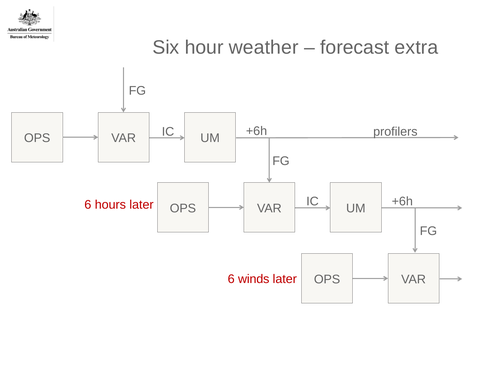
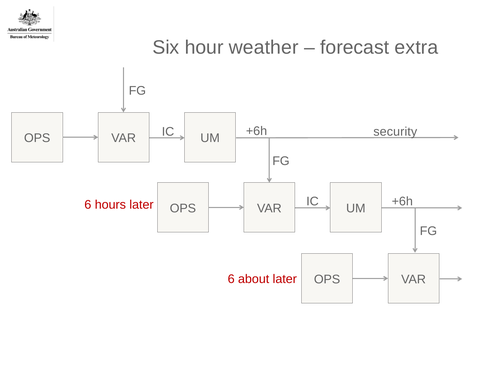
profilers: profilers -> security
winds: winds -> about
